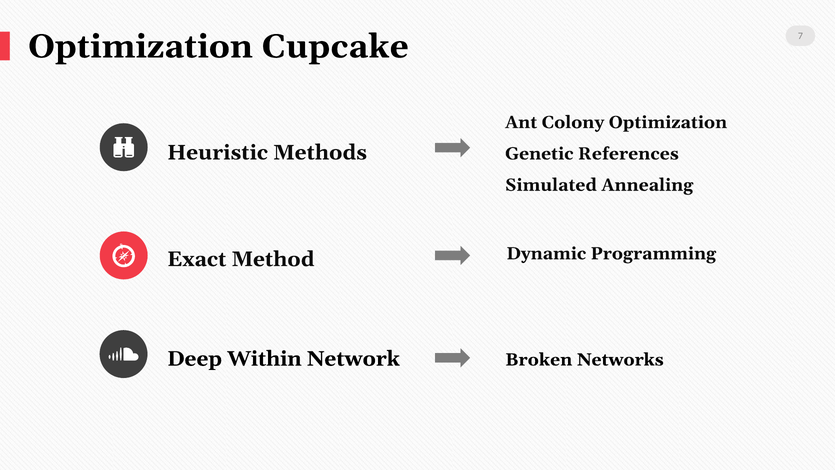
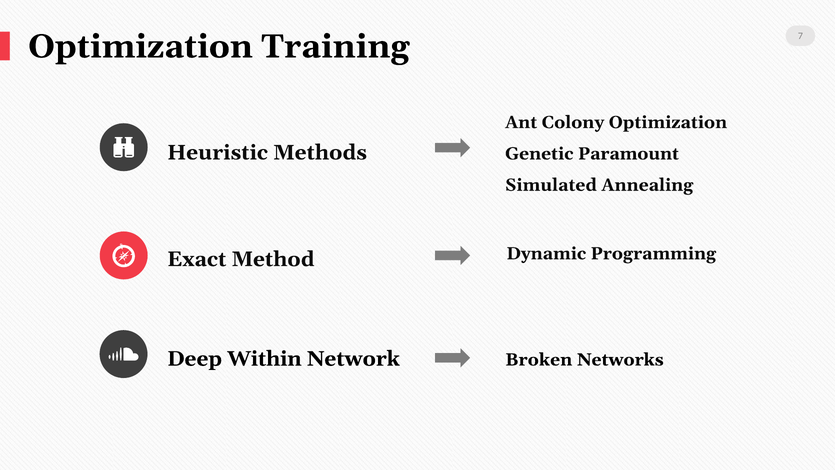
Cupcake: Cupcake -> Training
References: References -> Paramount
